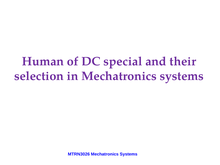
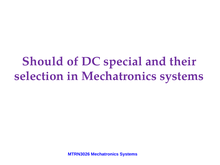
Human: Human -> Should
